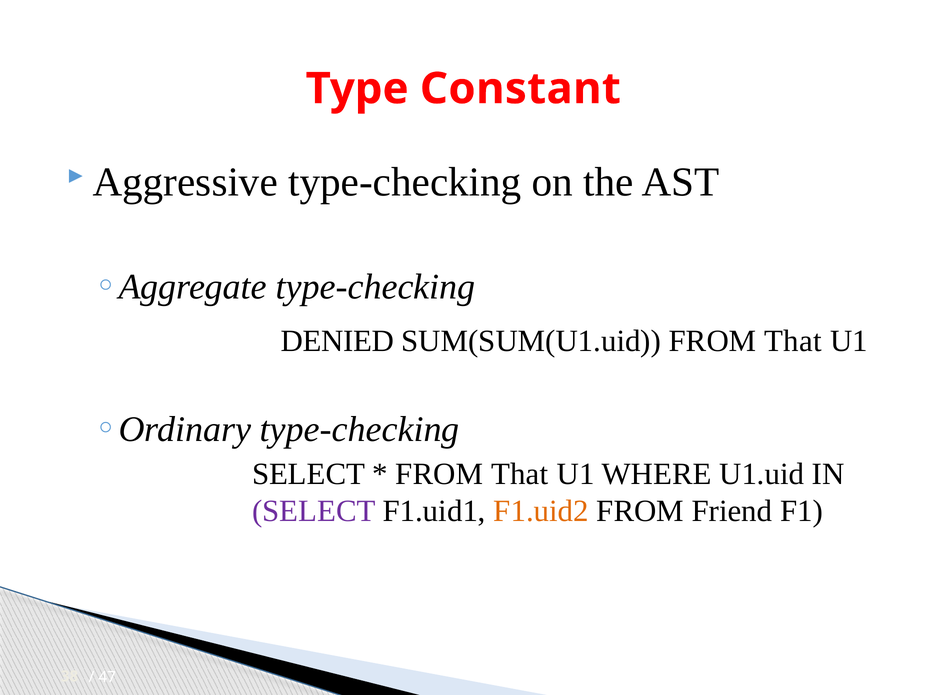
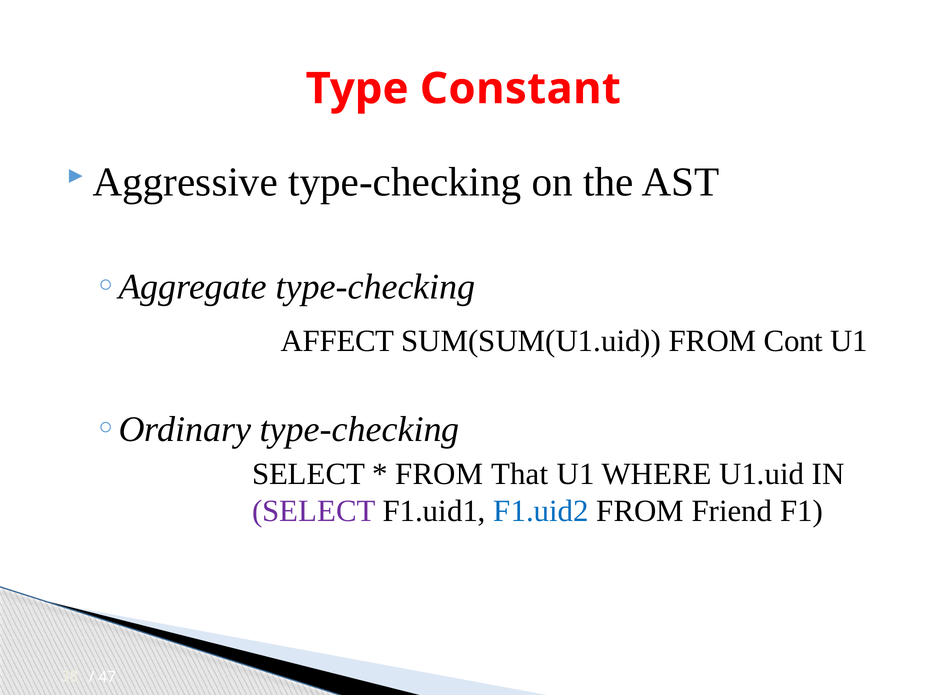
DENIED: DENIED -> AFFECT
SUM(SUM(U1.uid FROM That: That -> Cont
F1.uid2 colour: orange -> blue
